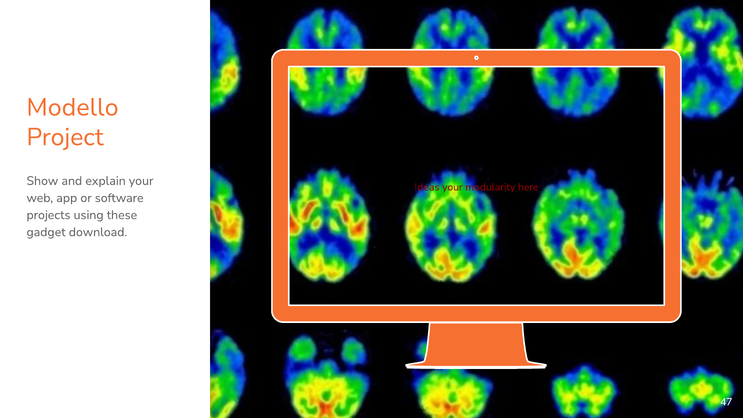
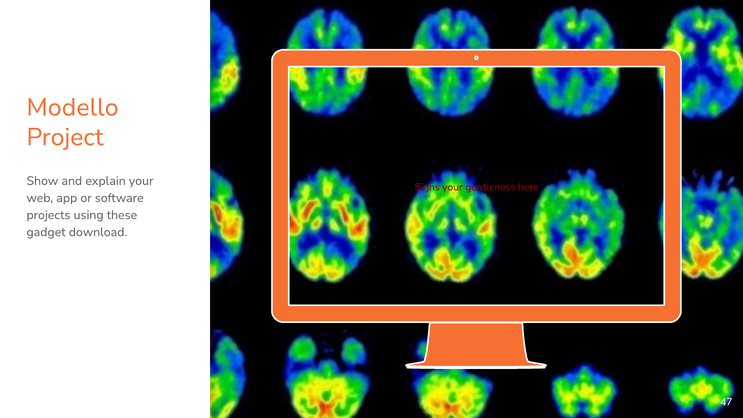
Ideas: Ideas -> Signs
modularity: modularity -> gentleness
